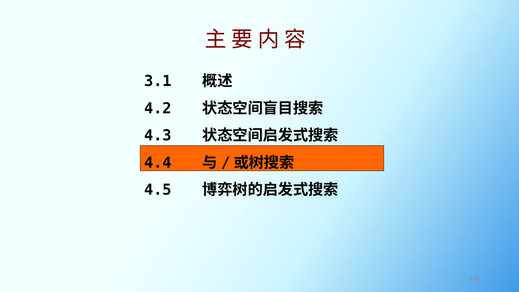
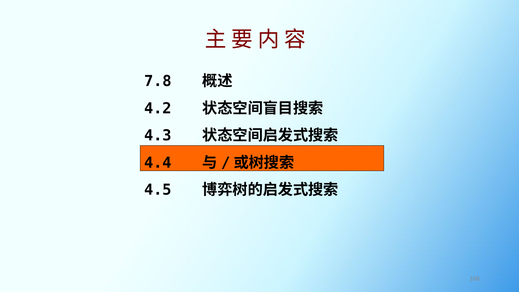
3.1: 3.1 -> 7.8
